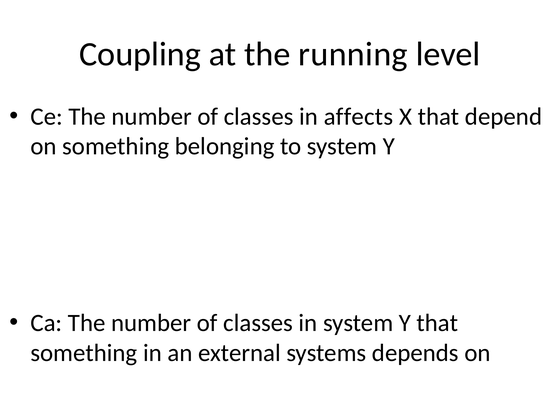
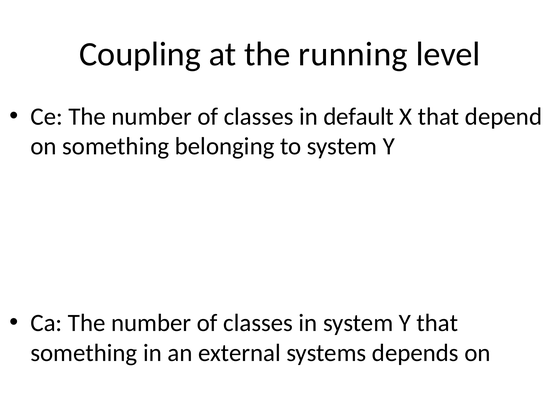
affects: affects -> default
